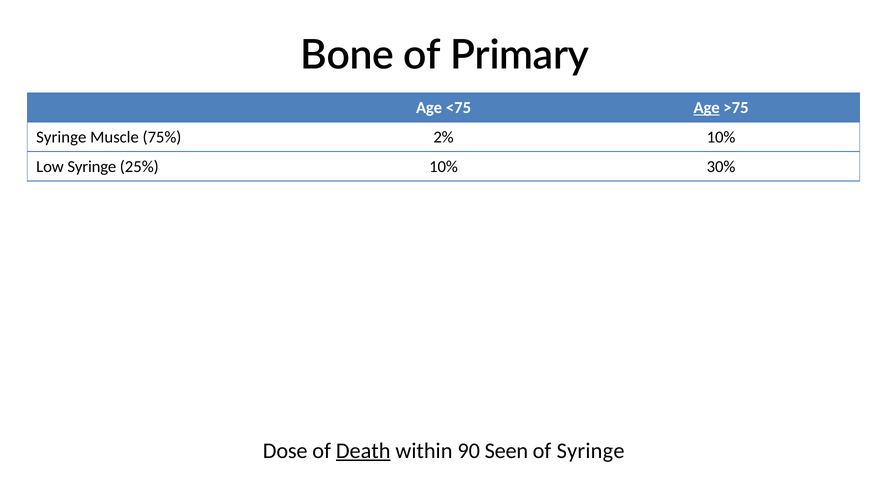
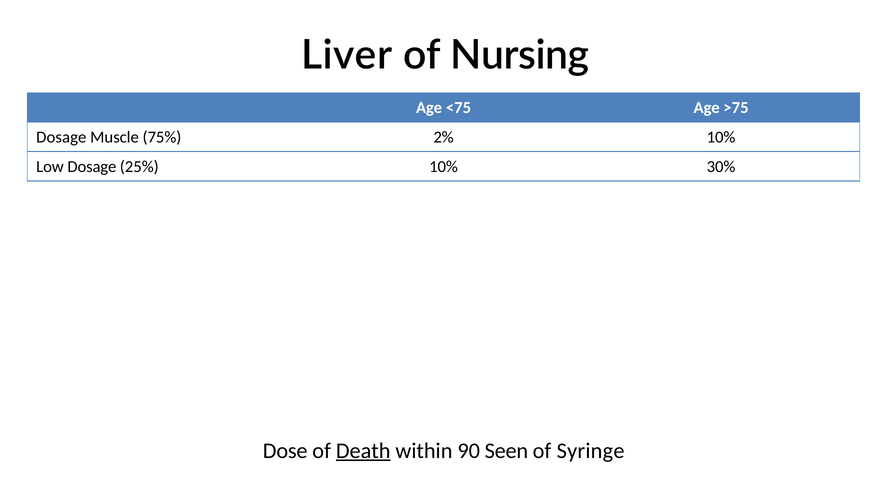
Bone: Bone -> Liver
Primary: Primary -> Nursing
Age at (707, 108) underline: present -> none
Syringe at (61, 137): Syringe -> Dosage
Low Syringe: Syringe -> Dosage
